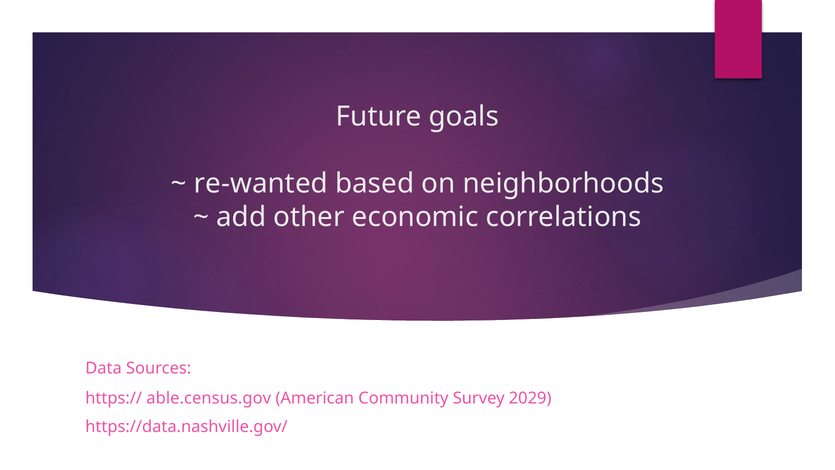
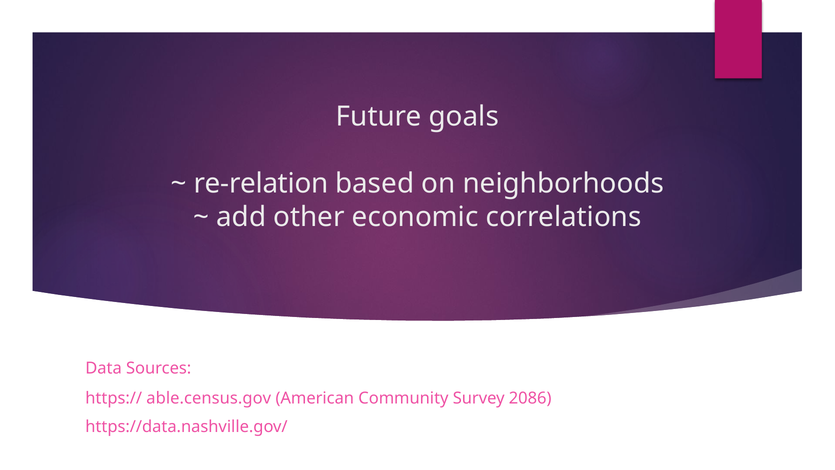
re-wanted: re-wanted -> re-relation
2029: 2029 -> 2086
